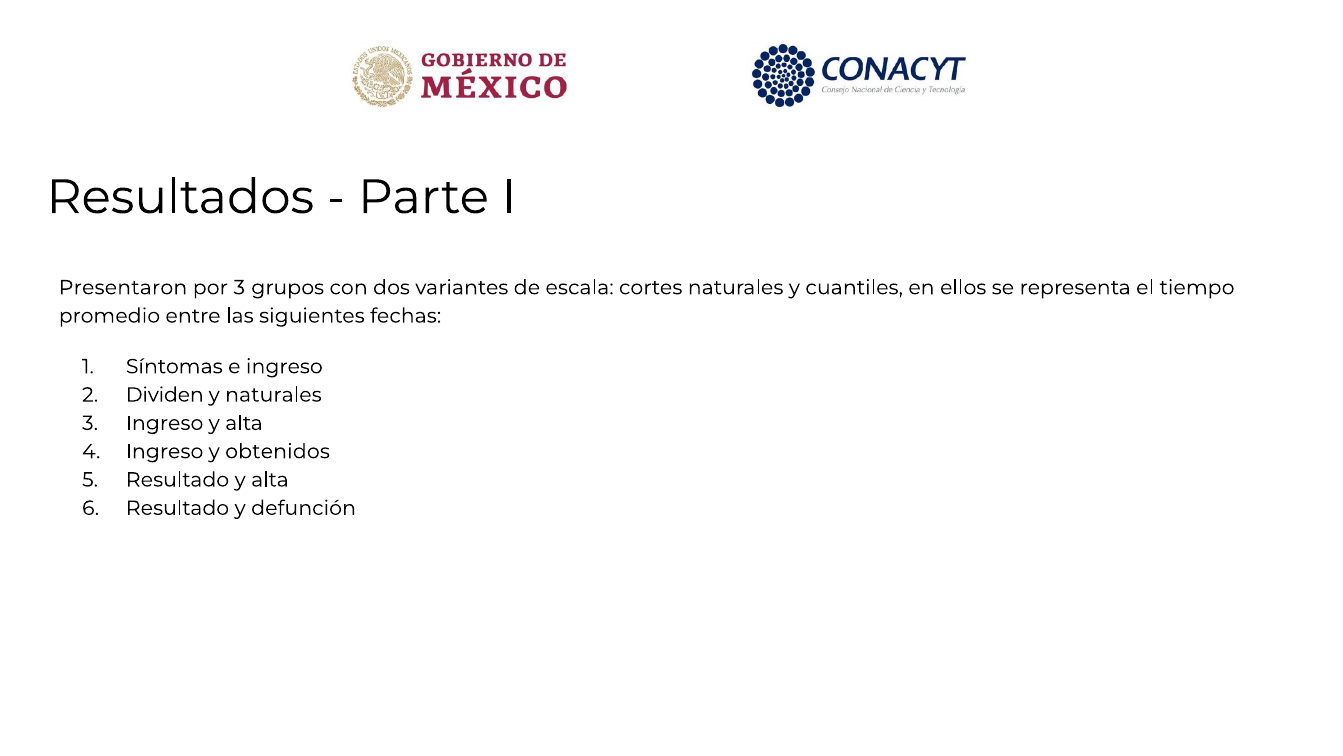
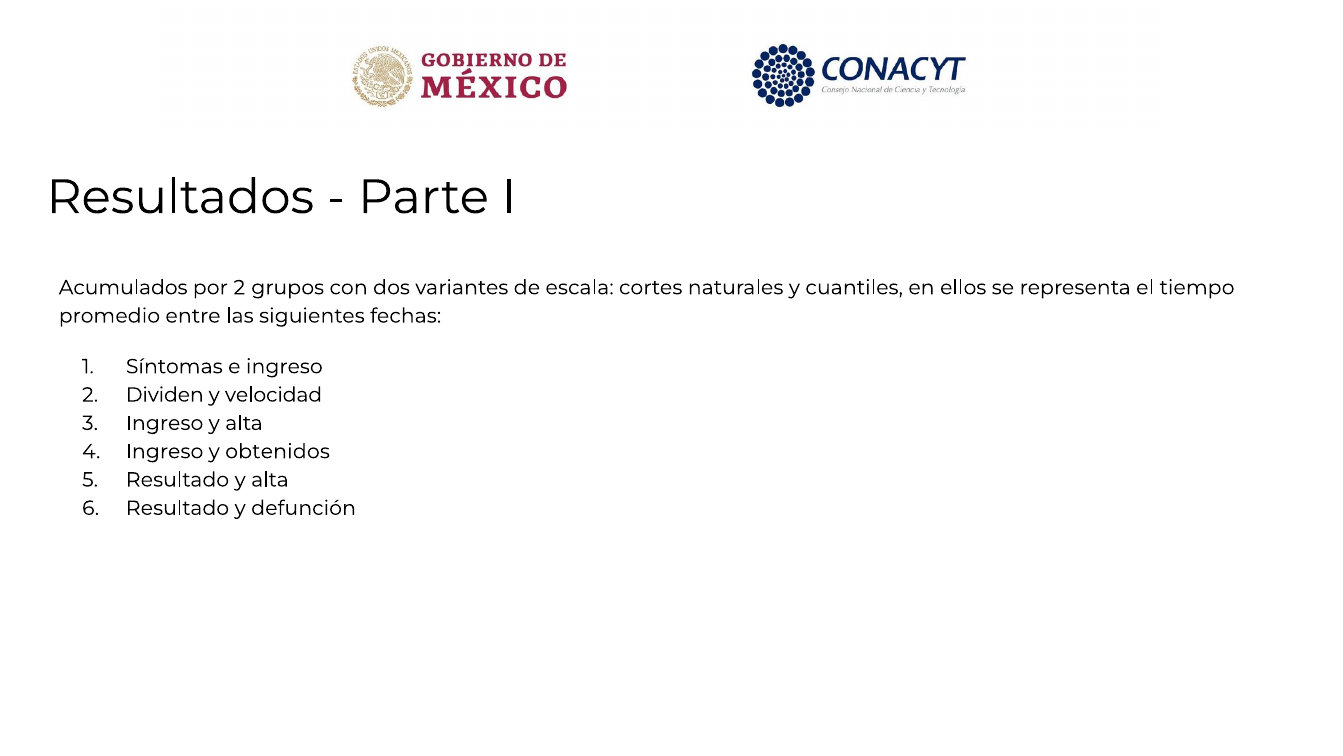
Presentaron: Presentaron -> Acumulados
por 3: 3 -> 2
y naturales: naturales -> velocidad
